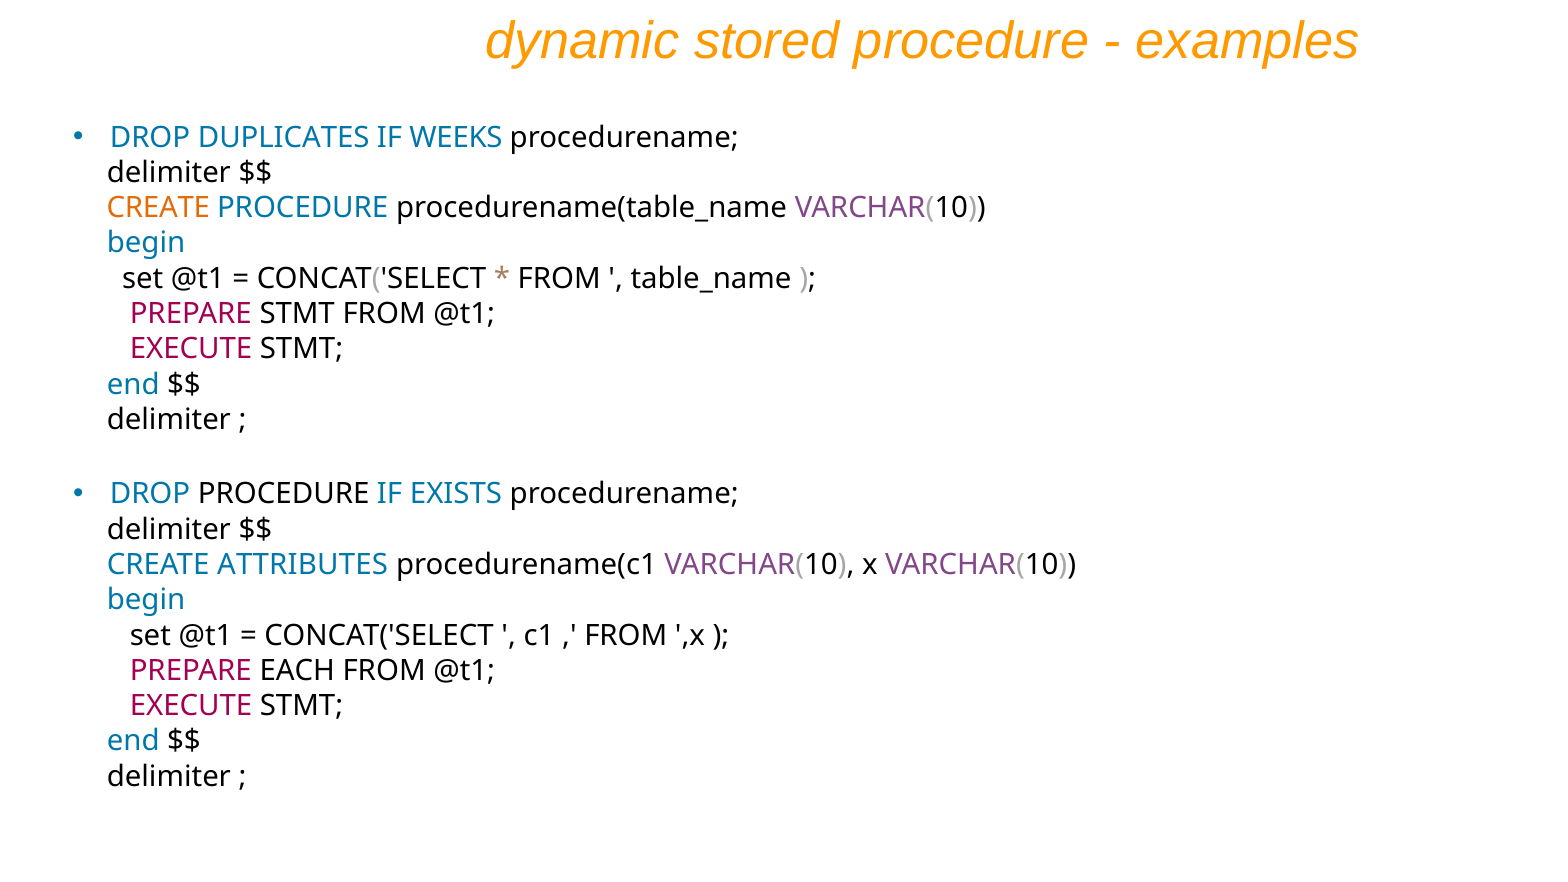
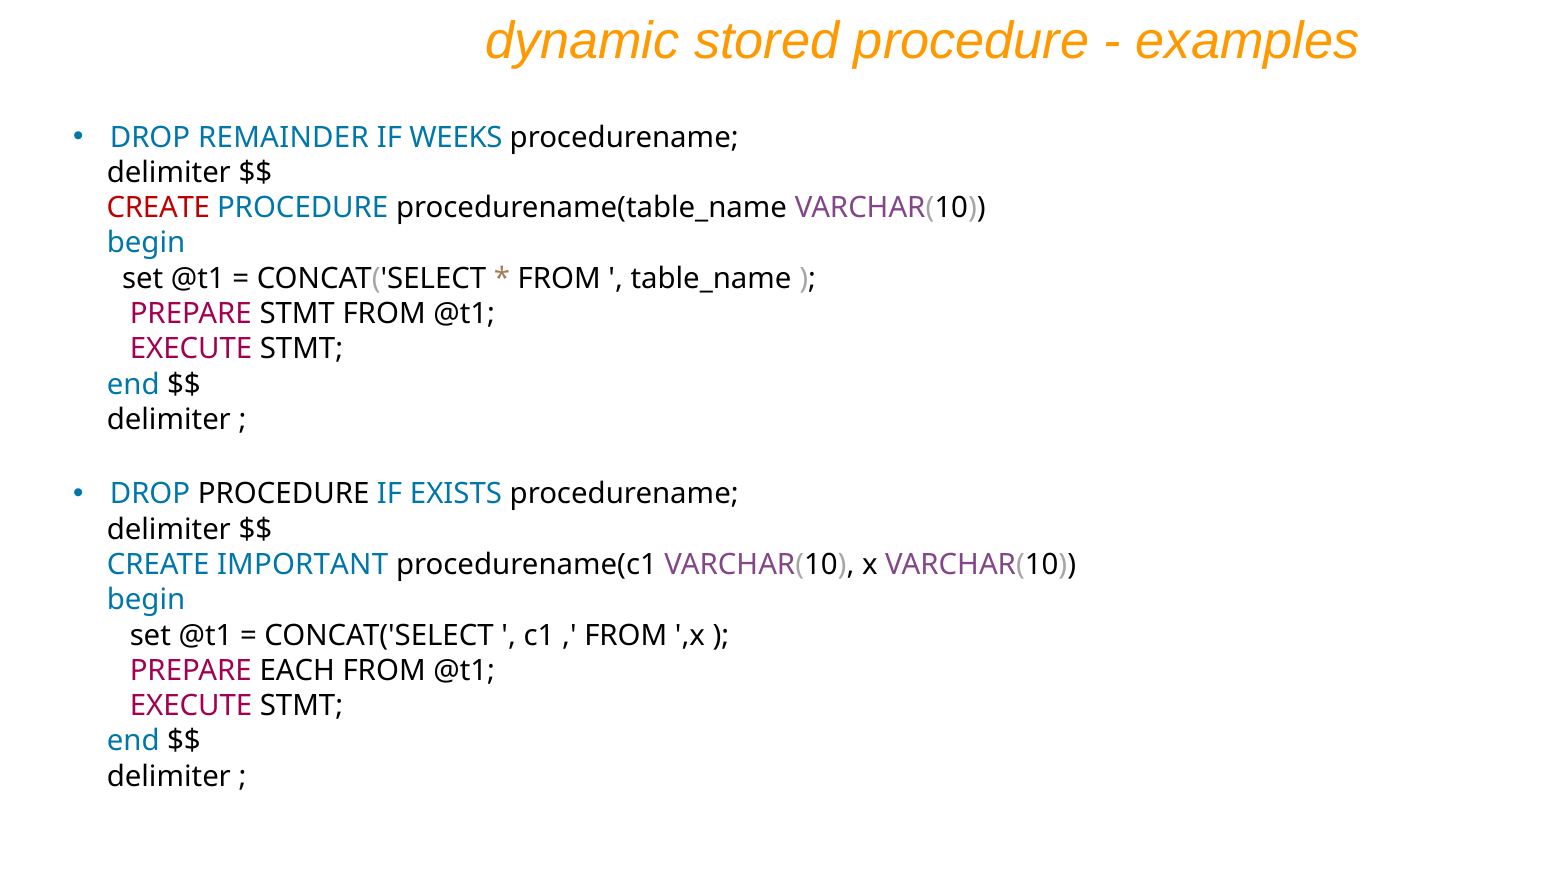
DUPLICATES: DUPLICATES -> REMAINDER
CREATE at (158, 208) colour: orange -> red
ATTRIBUTES: ATTRIBUTES -> IMPORTANT
